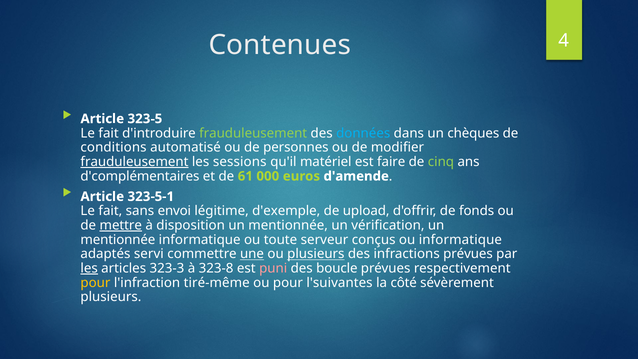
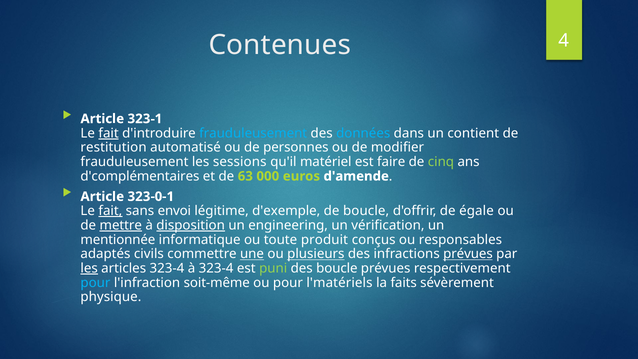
323-5: 323-5 -> 323-1
fait at (109, 133) underline: none -> present
frauduleusement at (253, 133) colour: light green -> light blue
chèques: chèques -> contient
conditions: conditions -> restitution
frauduleusement at (134, 162) underline: present -> none
61: 61 -> 63
323-5-1: 323-5-1 -> 323-0-1
fait at (110, 211) underline: none -> present
de upload: upload -> boucle
fonds: fonds -> égale
disposition underline: none -> present
mentionnée at (288, 225): mentionnée -> engineering
serveur: serveur -> produit
ou informatique: informatique -> responsables
servi: servi -> civils
prévues at (468, 254) underline: none -> present
articles 323-3: 323-3 -> 323-4
à 323-8: 323-8 -> 323-4
puni colour: pink -> light green
pour at (95, 283) colour: yellow -> light blue
tiré-même: tiré-même -> soit-même
l'suivantes: l'suivantes -> l'matériels
côté: côté -> faits
plusieurs at (111, 297): plusieurs -> physique
